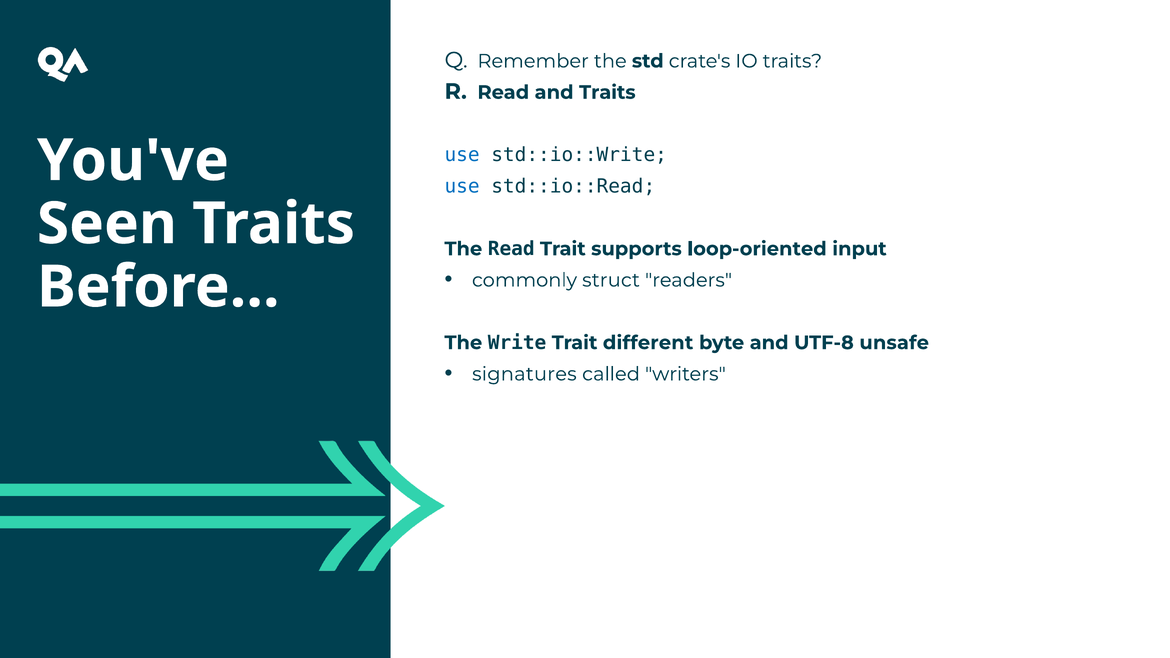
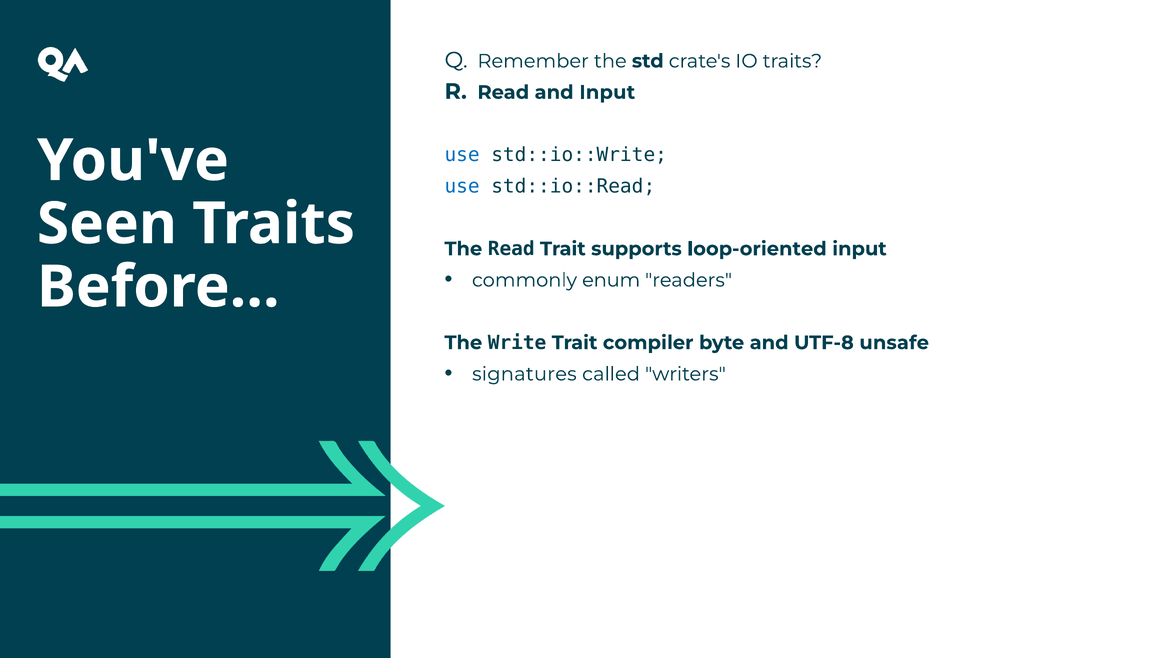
and Traits: Traits -> Input
struct: struct -> enum
different: different -> compiler
